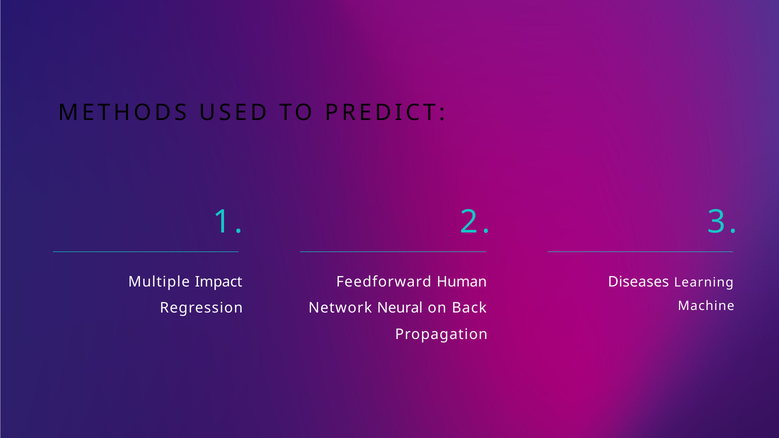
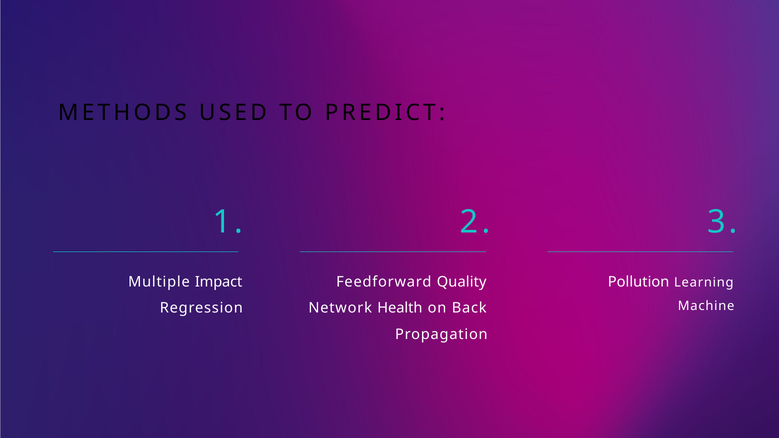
Human: Human -> Quality
Diseases: Diseases -> Pollution
Neural: Neural -> Health
